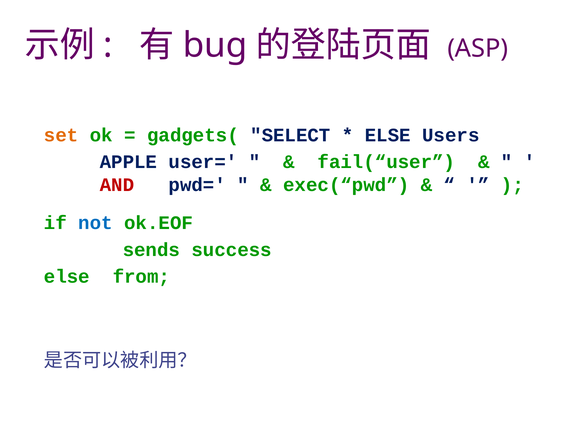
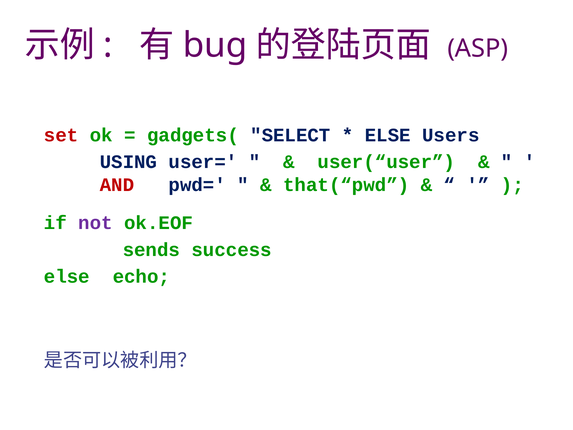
set colour: orange -> red
APPLE: APPLE -> USING
fail(“user: fail(“user -> user(“user
exec(“pwd: exec(“pwd -> that(“pwd
not colour: blue -> purple
from: from -> echo
